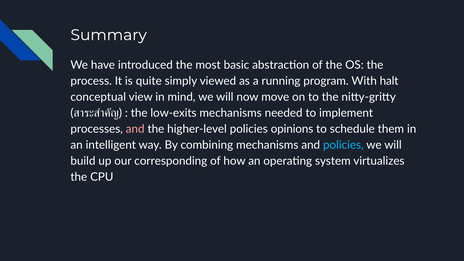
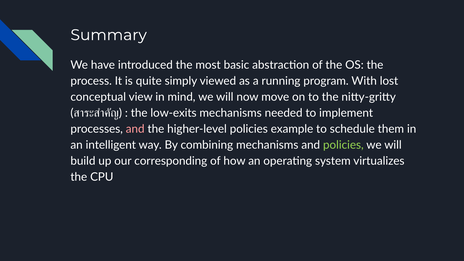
halt: halt -> lost
opinions: opinions -> example
policies at (343, 145) colour: light blue -> light green
